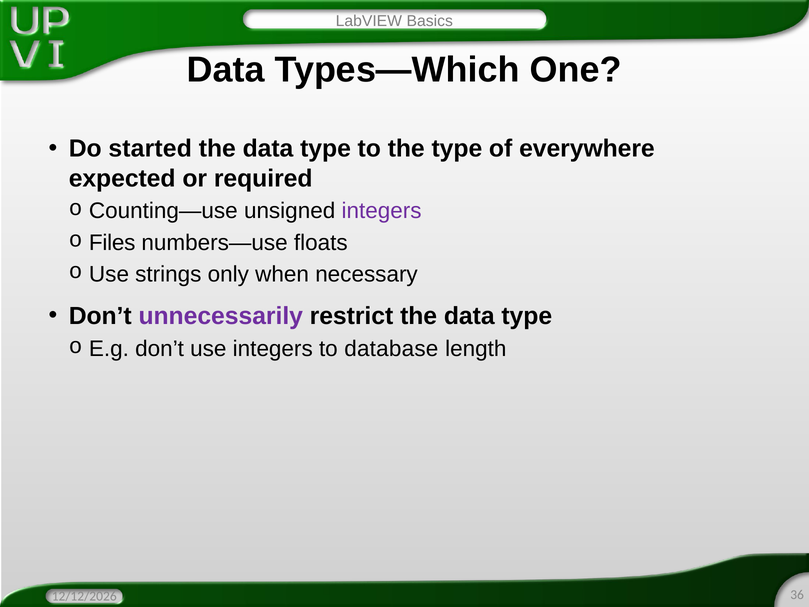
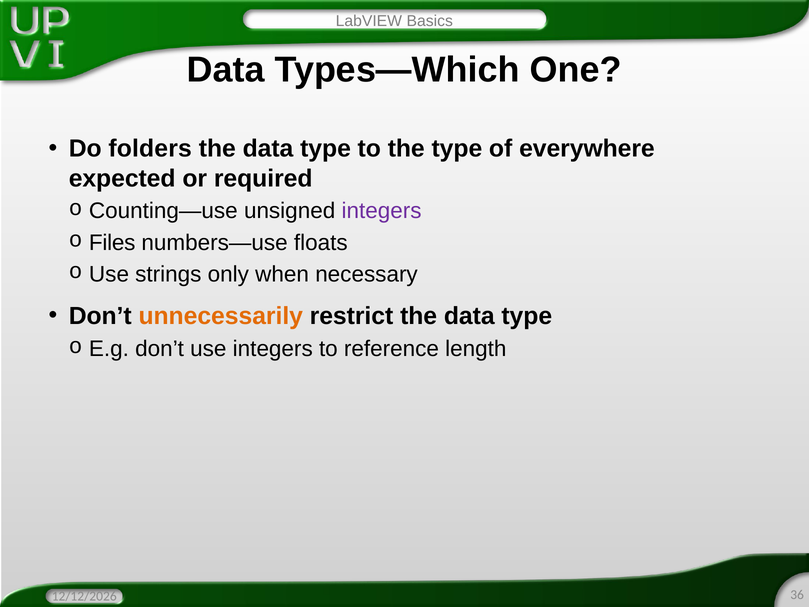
started: started -> folders
unnecessarily colour: purple -> orange
database: database -> reference
